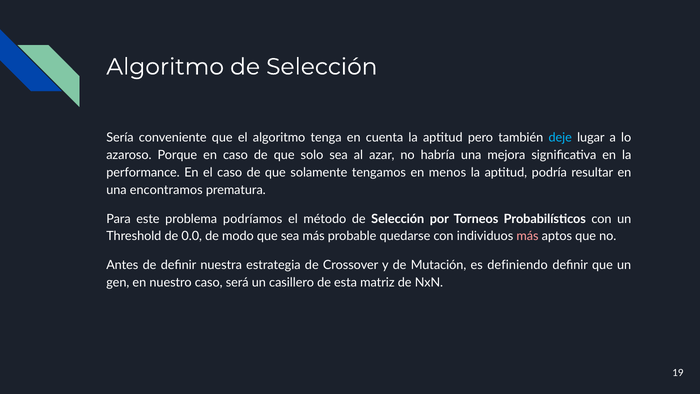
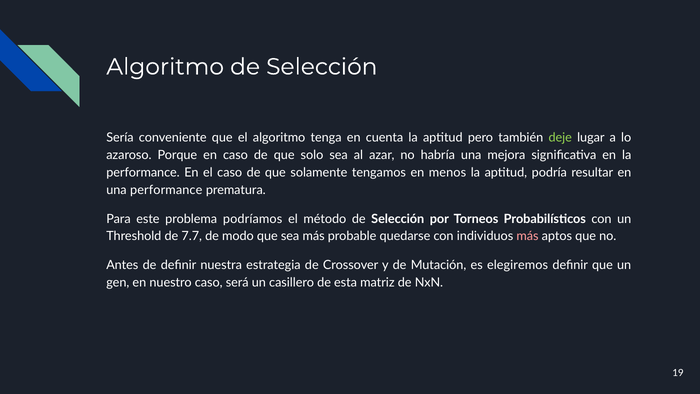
deje colour: light blue -> light green
una encontramos: encontramos -> performance
0.0: 0.0 -> 7.7
definiendo: definiendo -> elegiremos
